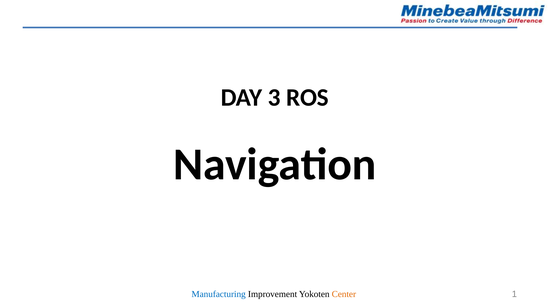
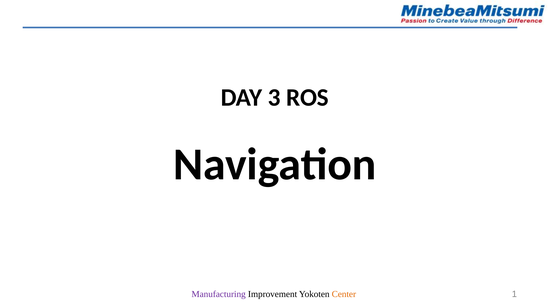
Manufacturing colour: blue -> purple
